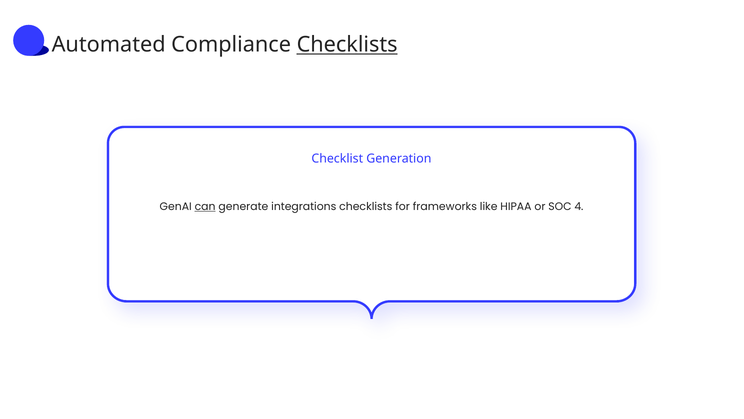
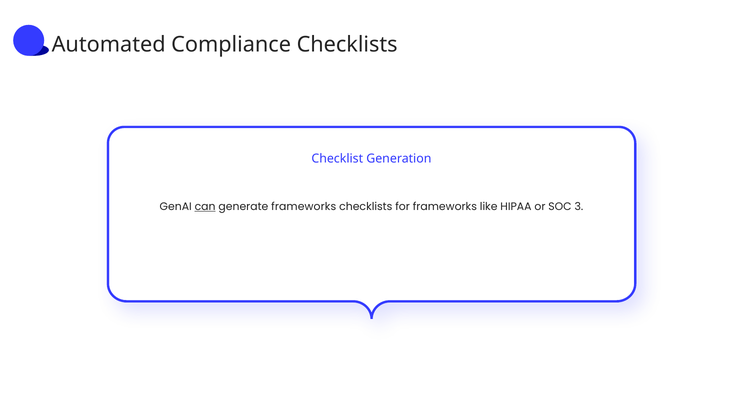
Checklists at (347, 45) underline: present -> none
generate integrations: integrations -> frameworks
4: 4 -> 3
